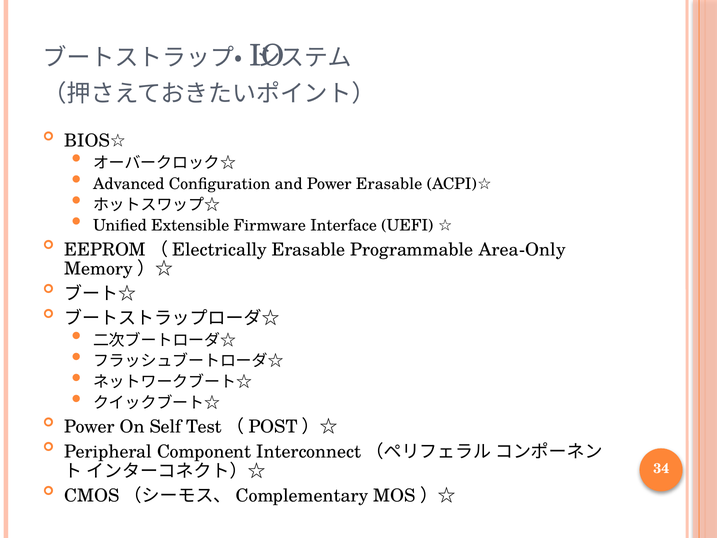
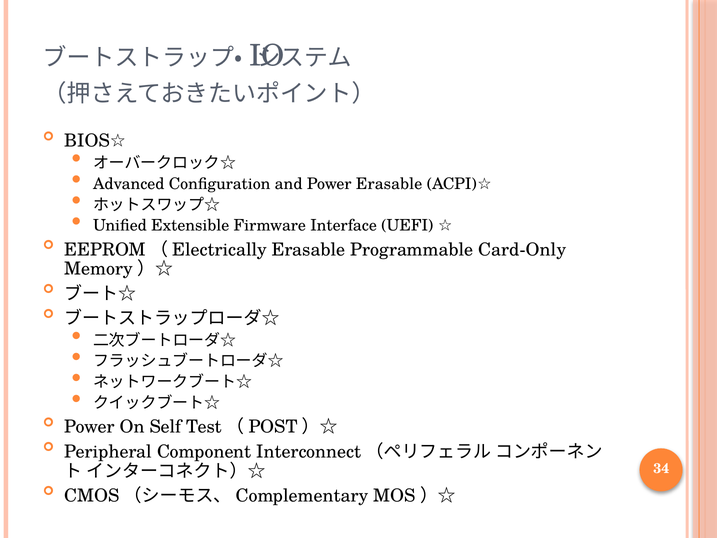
Area-Only: Area-Only -> Card-Only
